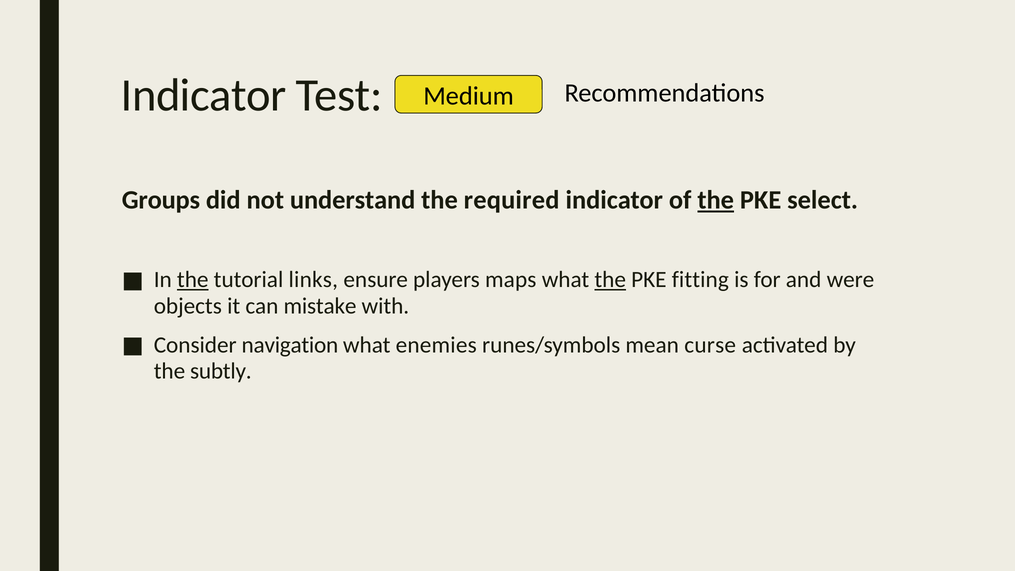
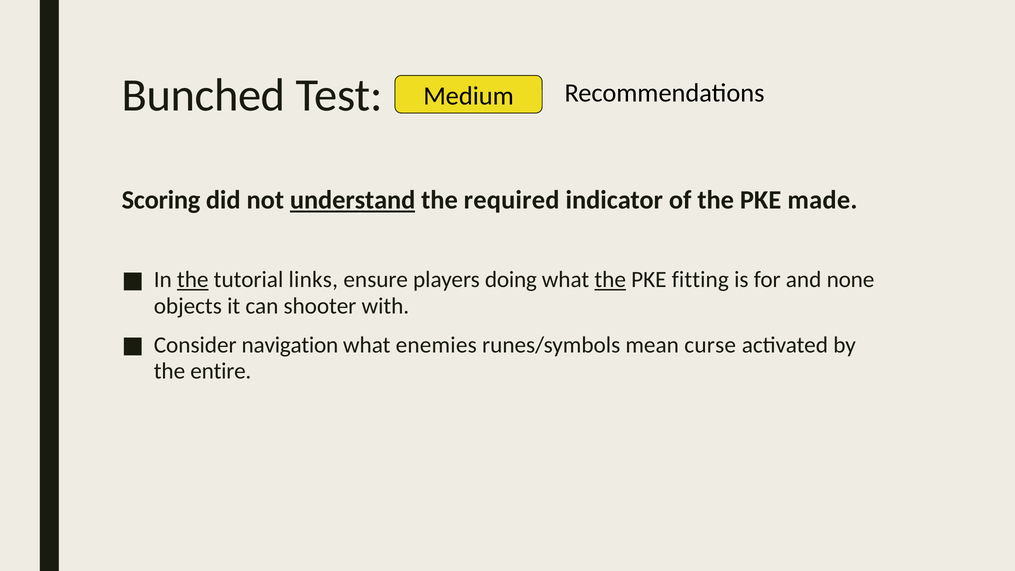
Indicator at (204, 95): Indicator -> Bunched
Groups: Groups -> Scoring
understand underline: none -> present
the at (716, 200) underline: present -> none
select: select -> made
maps: maps -> doing
were: were -> none
mistake: mistake -> shooter
subtly: subtly -> entire
